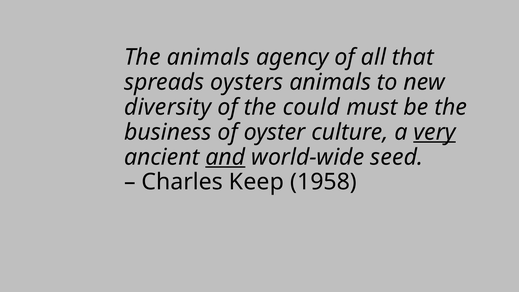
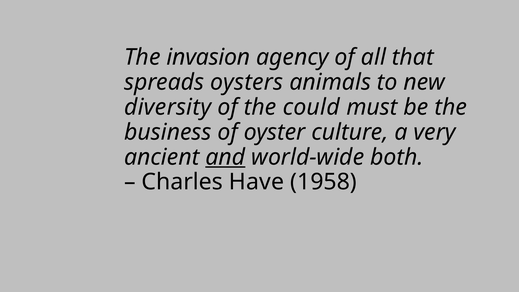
The animals: animals -> invasion
very underline: present -> none
seed: seed -> both
Keep: Keep -> Have
